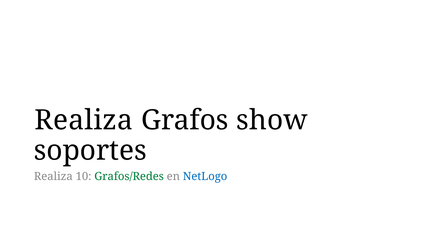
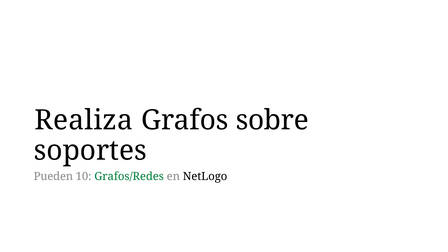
show: show -> sobre
Realiza at (53, 176): Realiza -> Pueden
NetLogo colour: blue -> black
